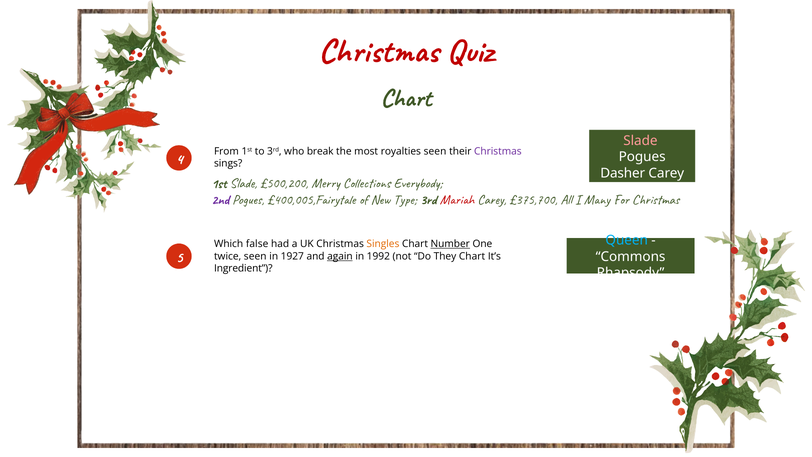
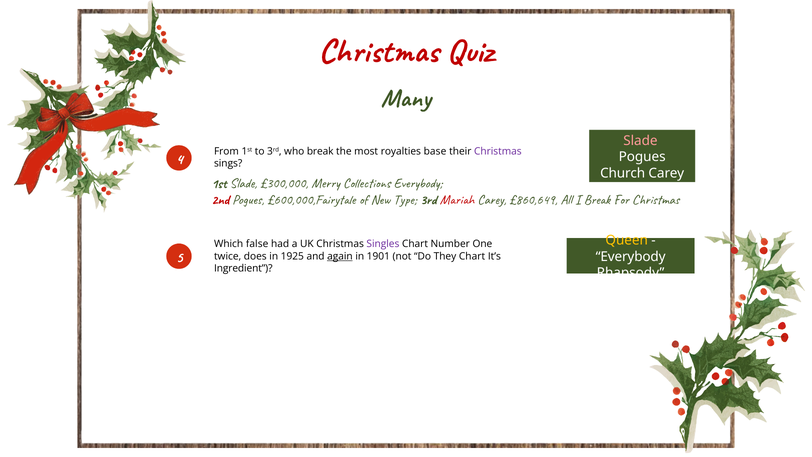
Chart at (406, 98): Chart -> Many
royalties seen: seen -> base
Dasher: Dasher -> Church
£500,200: £500,200 -> £300,000
2nd colour: purple -> red
£400,005,Fairytale: £400,005,Fairytale -> £600,000,Fairytale
£375,700: £375,700 -> £860,649
I Many: Many -> Break
Queen colour: light blue -> yellow
Singles colour: orange -> purple
Number underline: present -> none
twice seen: seen -> does
1927: 1927 -> 1925
1992: 1992 -> 1901
Commons at (631, 257): Commons -> Everybody
